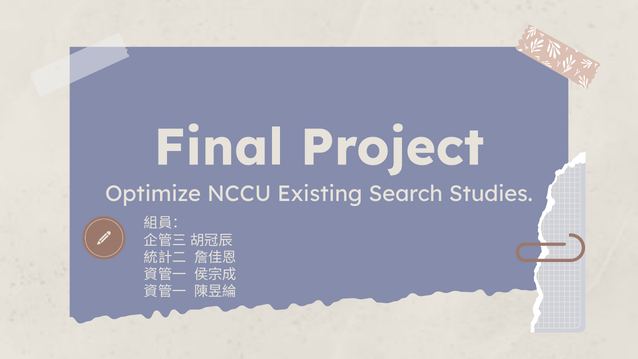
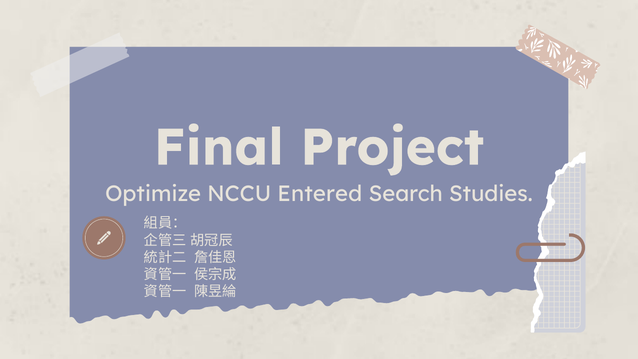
Existing: Existing -> Entered
